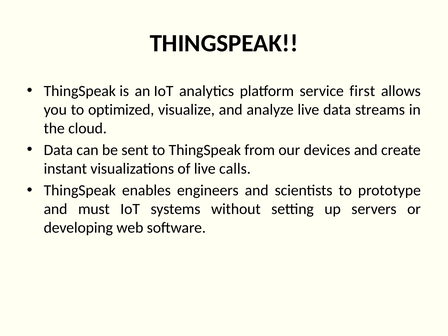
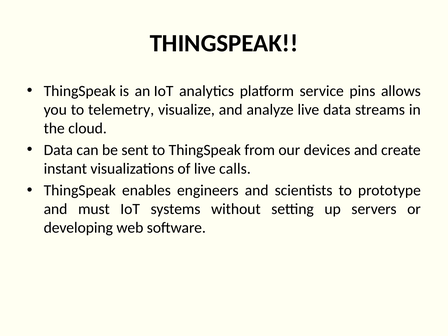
first: first -> pins
optimized: optimized -> telemetry
